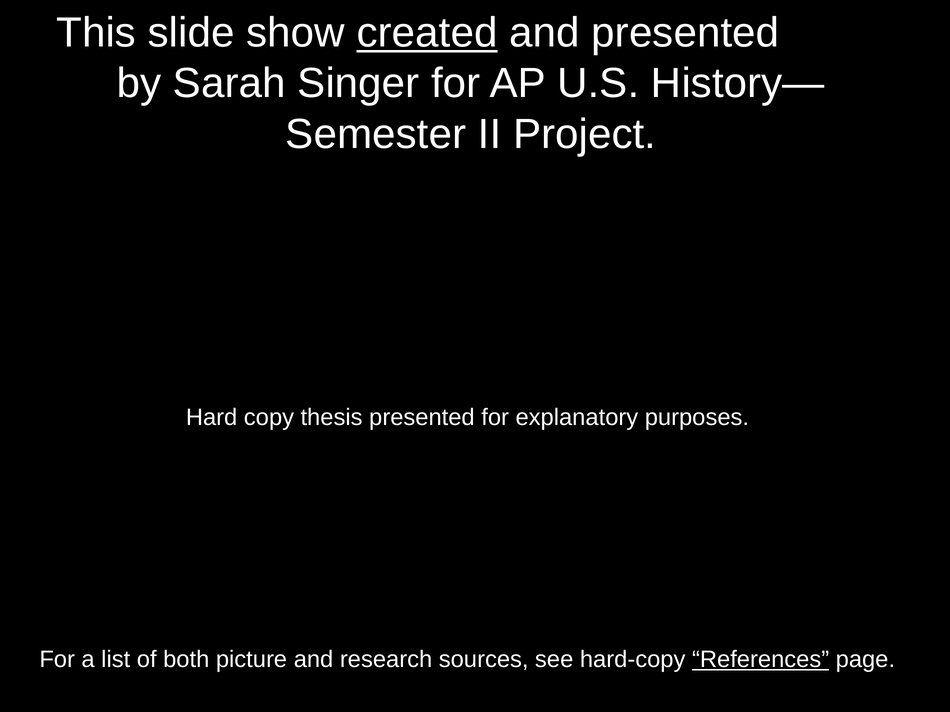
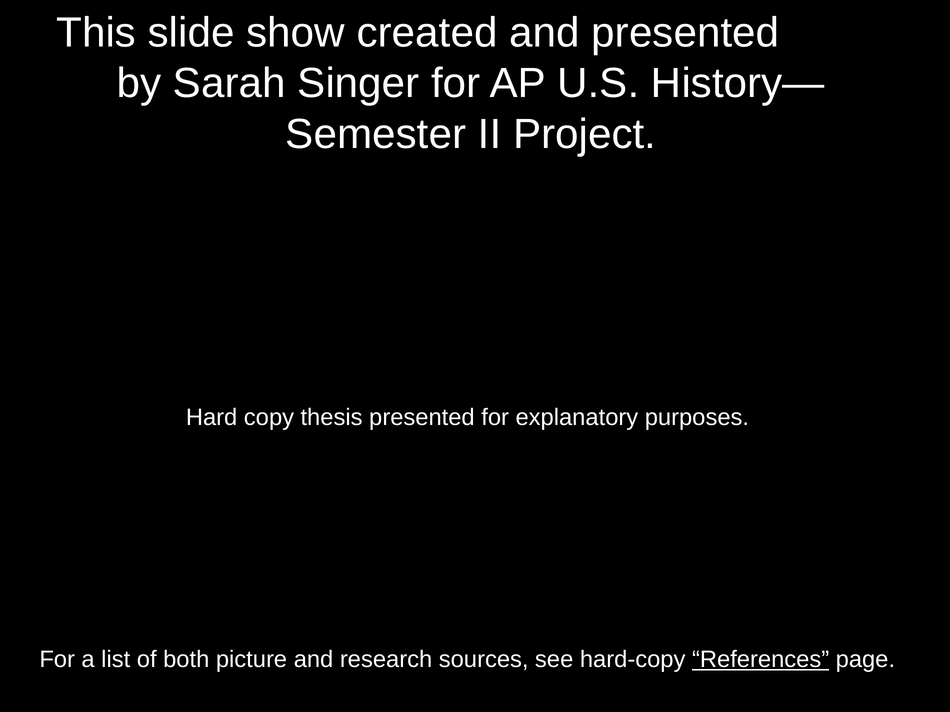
created underline: present -> none
